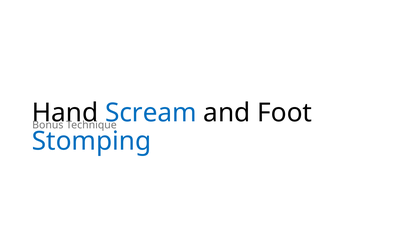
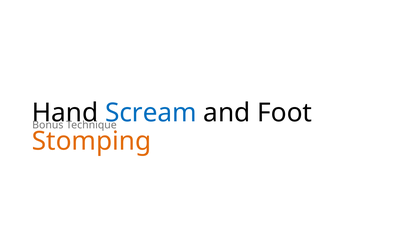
Stomping colour: blue -> orange
